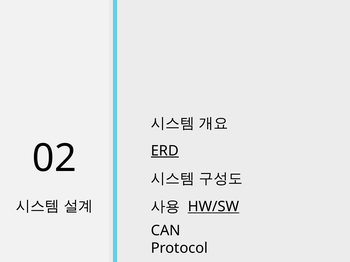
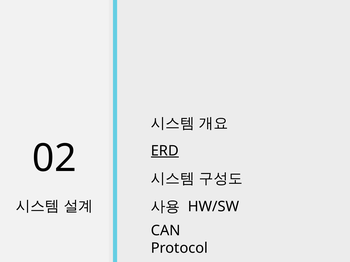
HW/SW underline: present -> none
